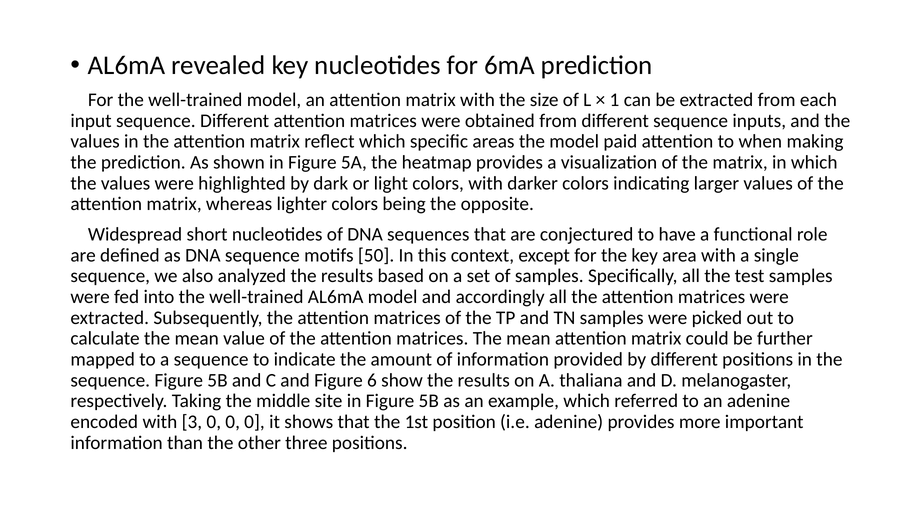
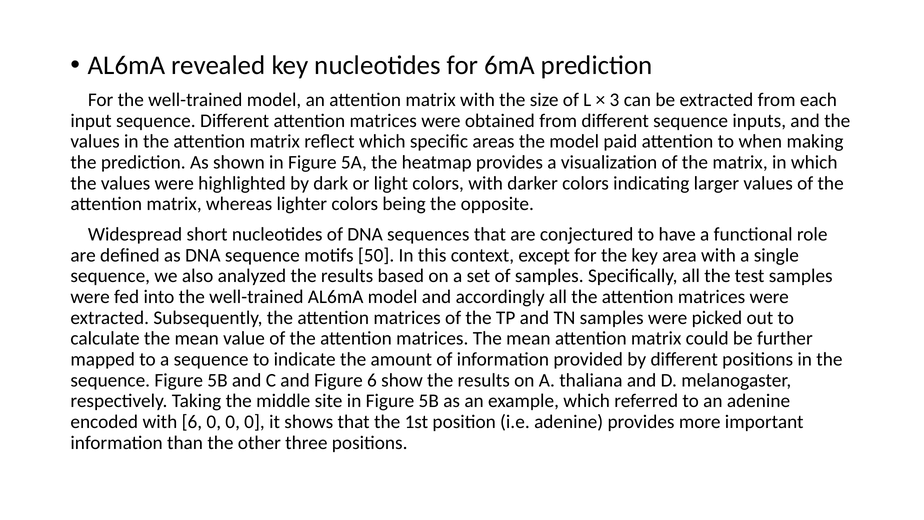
1: 1 -> 3
with 3: 3 -> 6
